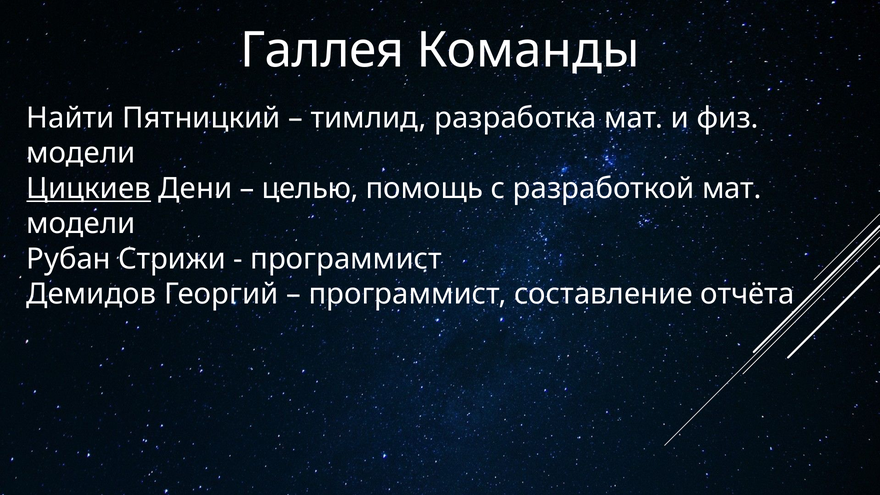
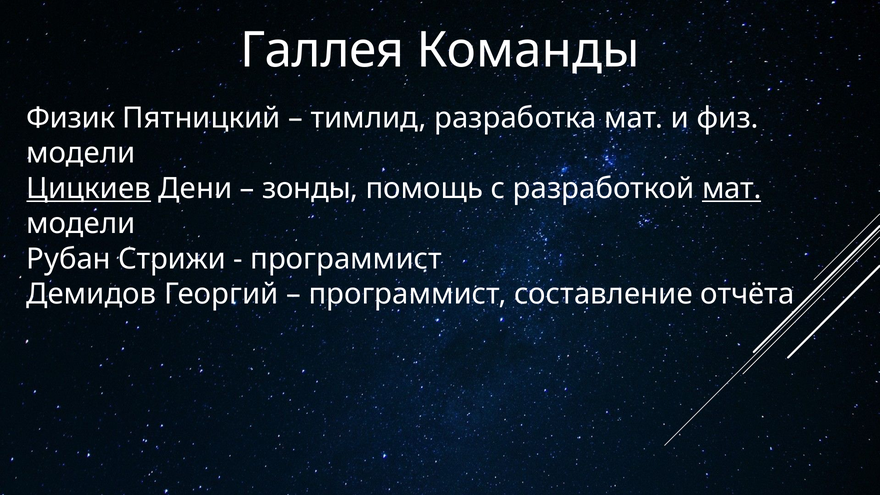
Найти: Найти -> Физик
целью: целью -> зонды
мат at (732, 189) underline: none -> present
